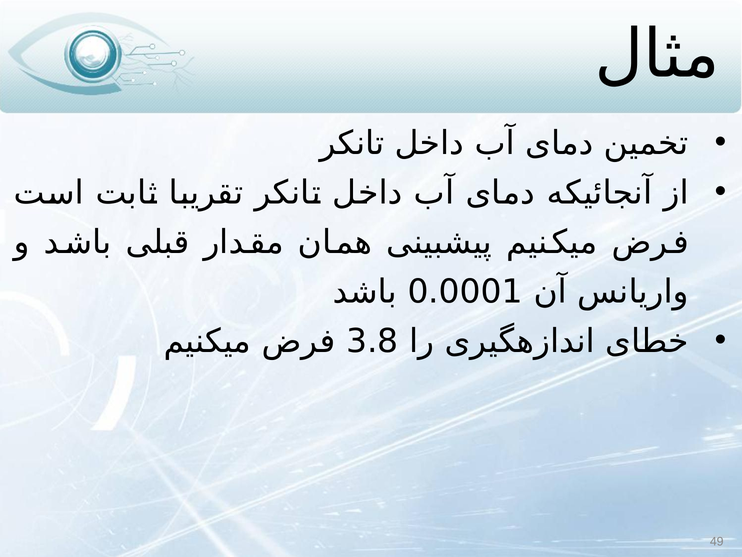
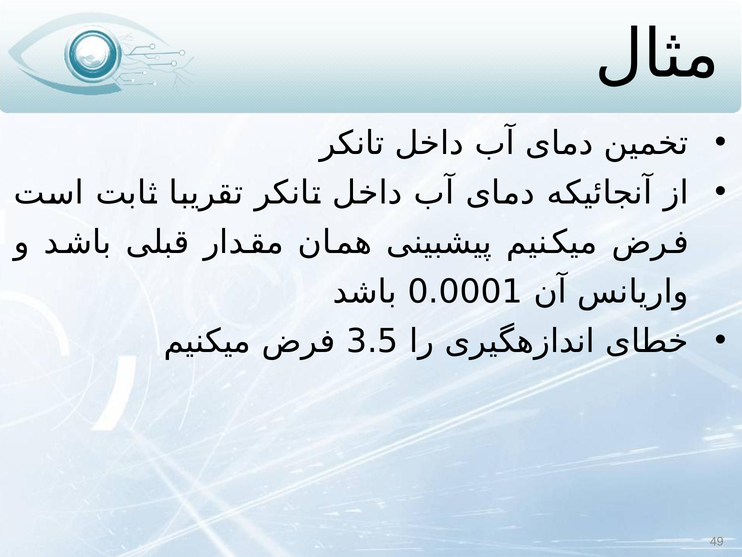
3.8: 3.8 -> 3.5
